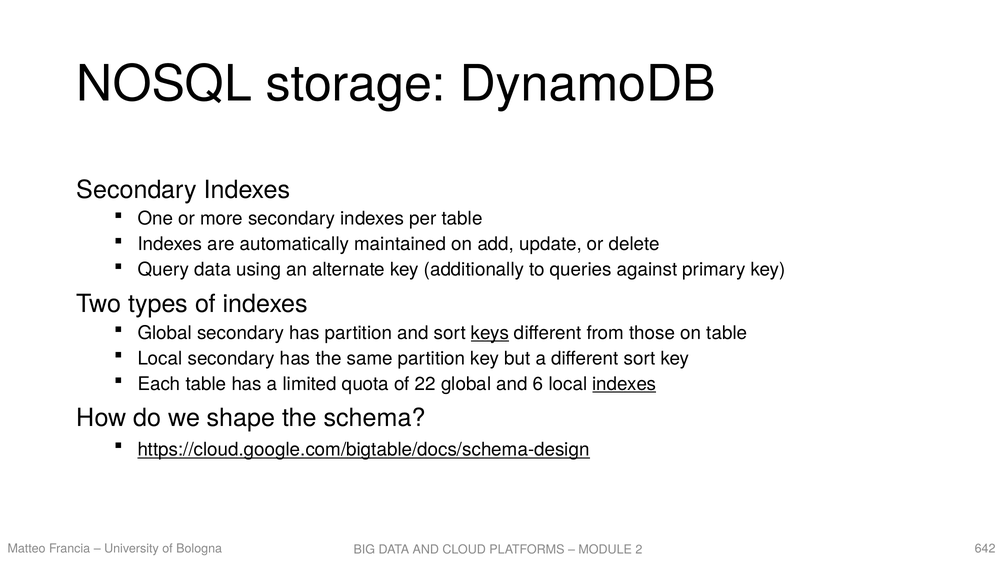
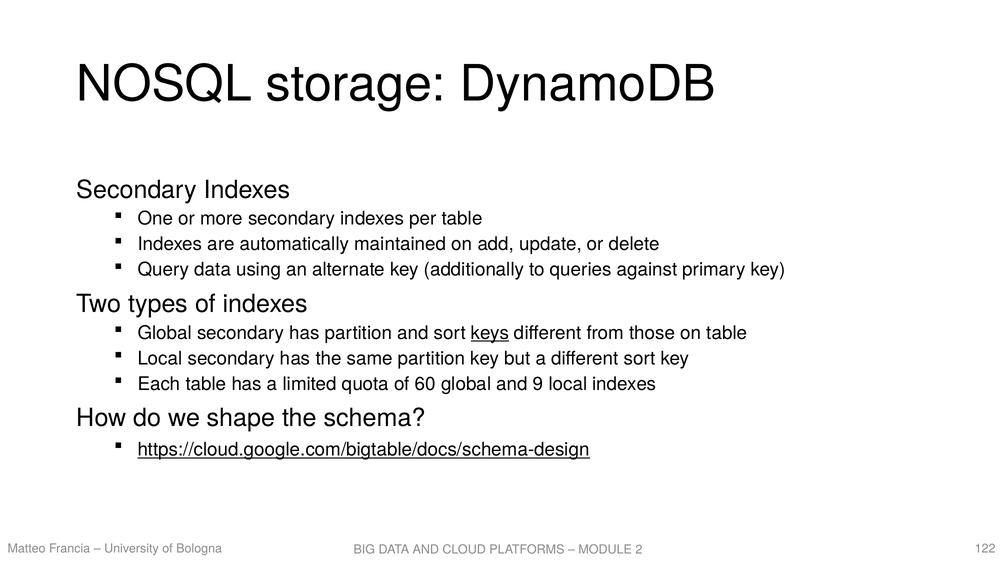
22: 22 -> 60
6: 6 -> 9
indexes at (624, 384) underline: present -> none
642: 642 -> 122
